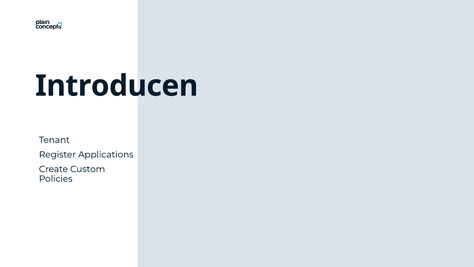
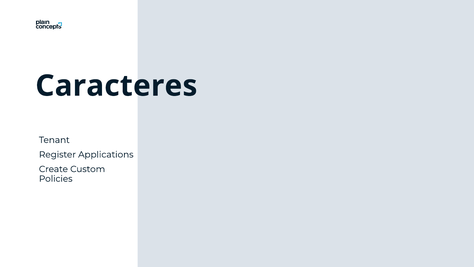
Introducen: Introducen -> Caracteres
